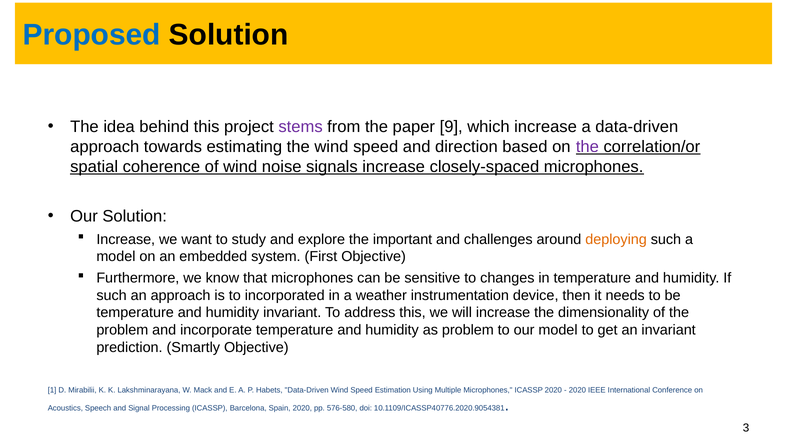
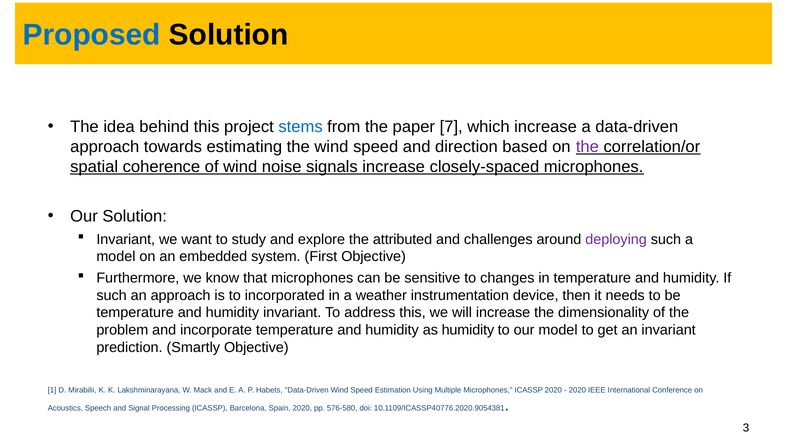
stems colour: purple -> blue
9: 9 -> 7
Increase at (126, 239): Increase -> Invariant
important: important -> attributed
deploying colour: orange -> purple
as problem: problem -> humidity
